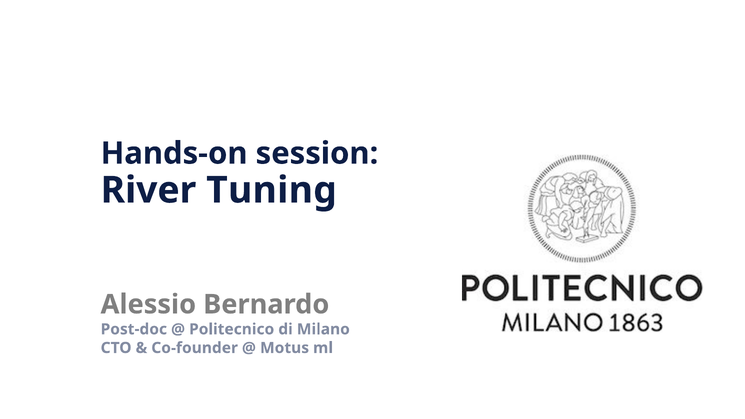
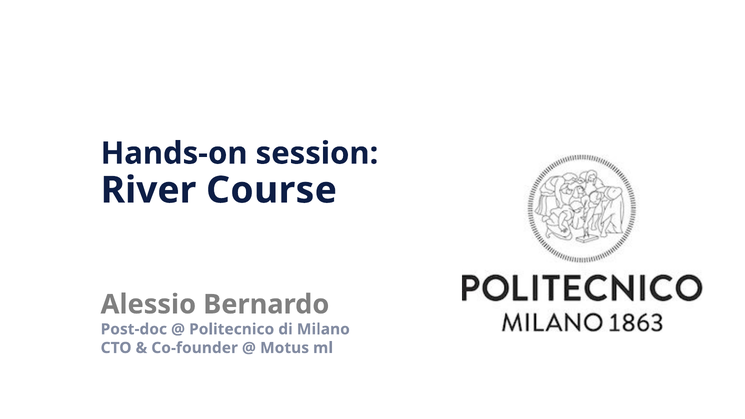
Tuning: Tuning -> Course
